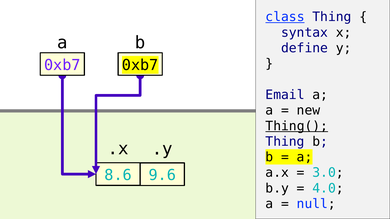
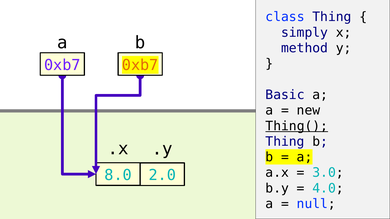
class underline: present -> none
syntax: syntax -> simply
define: define -> method
0xb7 at (140, 65) colour: black -> orange
Email: Email -> Basic
8.6: 8.6 -> 8.0
9.6: 9.6 -> 2.0
